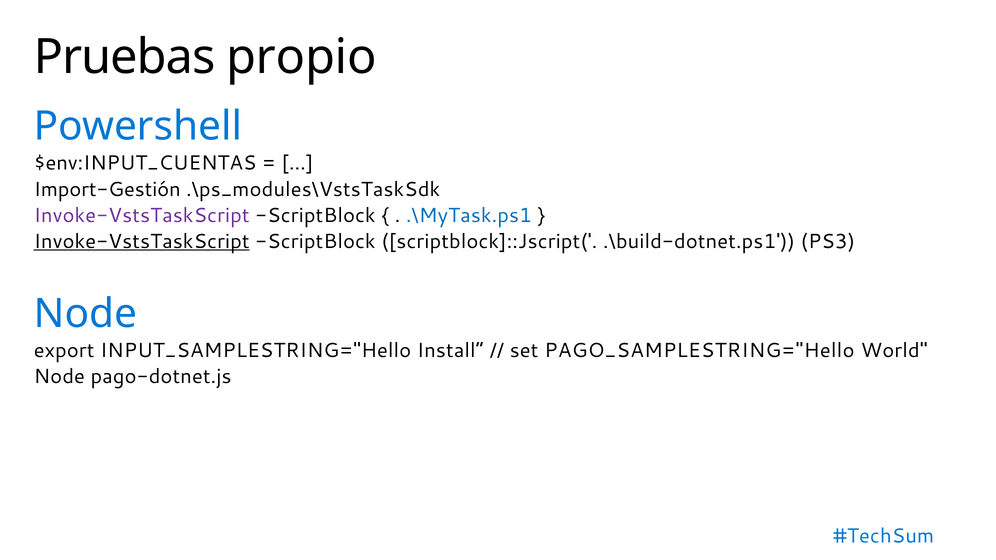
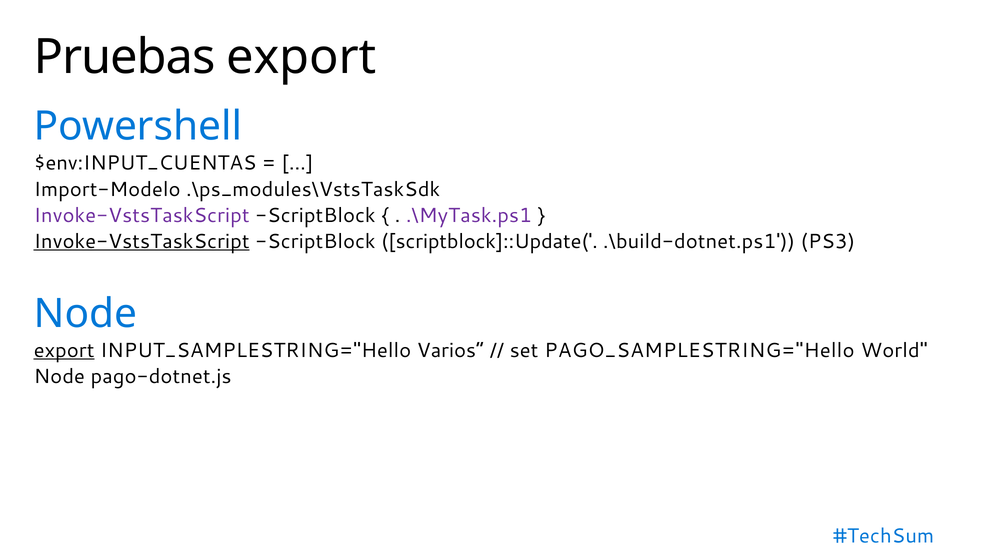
Pruebas propio: propio -> export
Import-Gestión: Import-Gestión -> Import-Modelo
.\MyTask.ps1 colour: blue -> purple
scriptblock]::Jscript(: scriptblock]::Jscript( -> scriptblock]::Update(
export at (64, 350) underline: none -> present
Install“: Install“ -> Varios“
